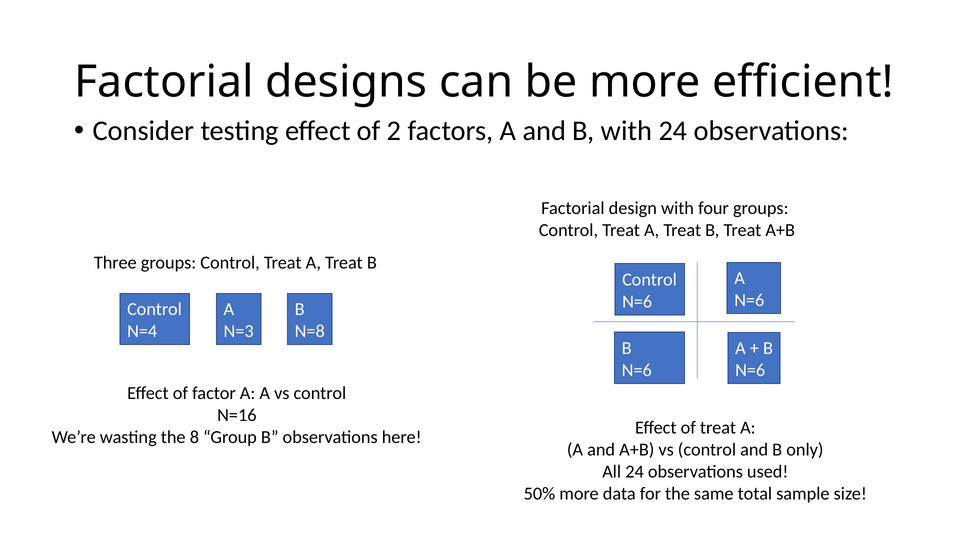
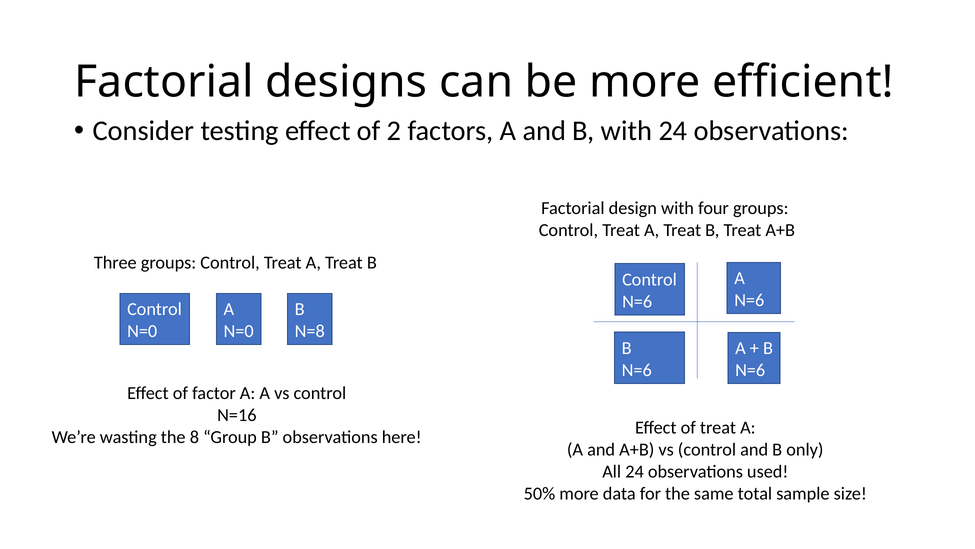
N=4 at (142, 331): N=4 -> N=0
N=3 at (239, 331): N=3 -> N=0
